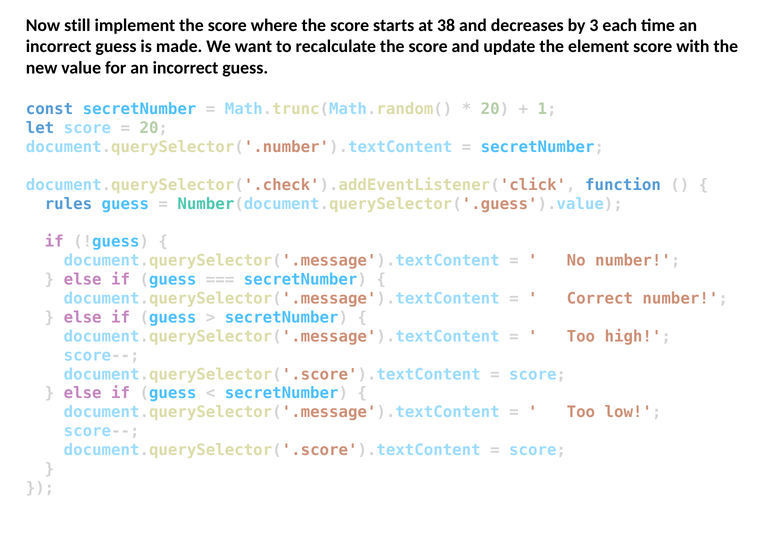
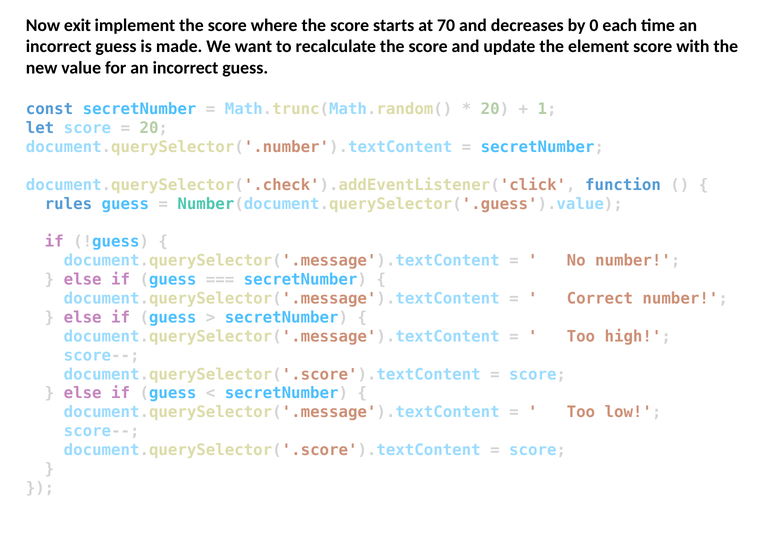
still: still -> exit
38: 38 -> 70
3: 3 -> 0
